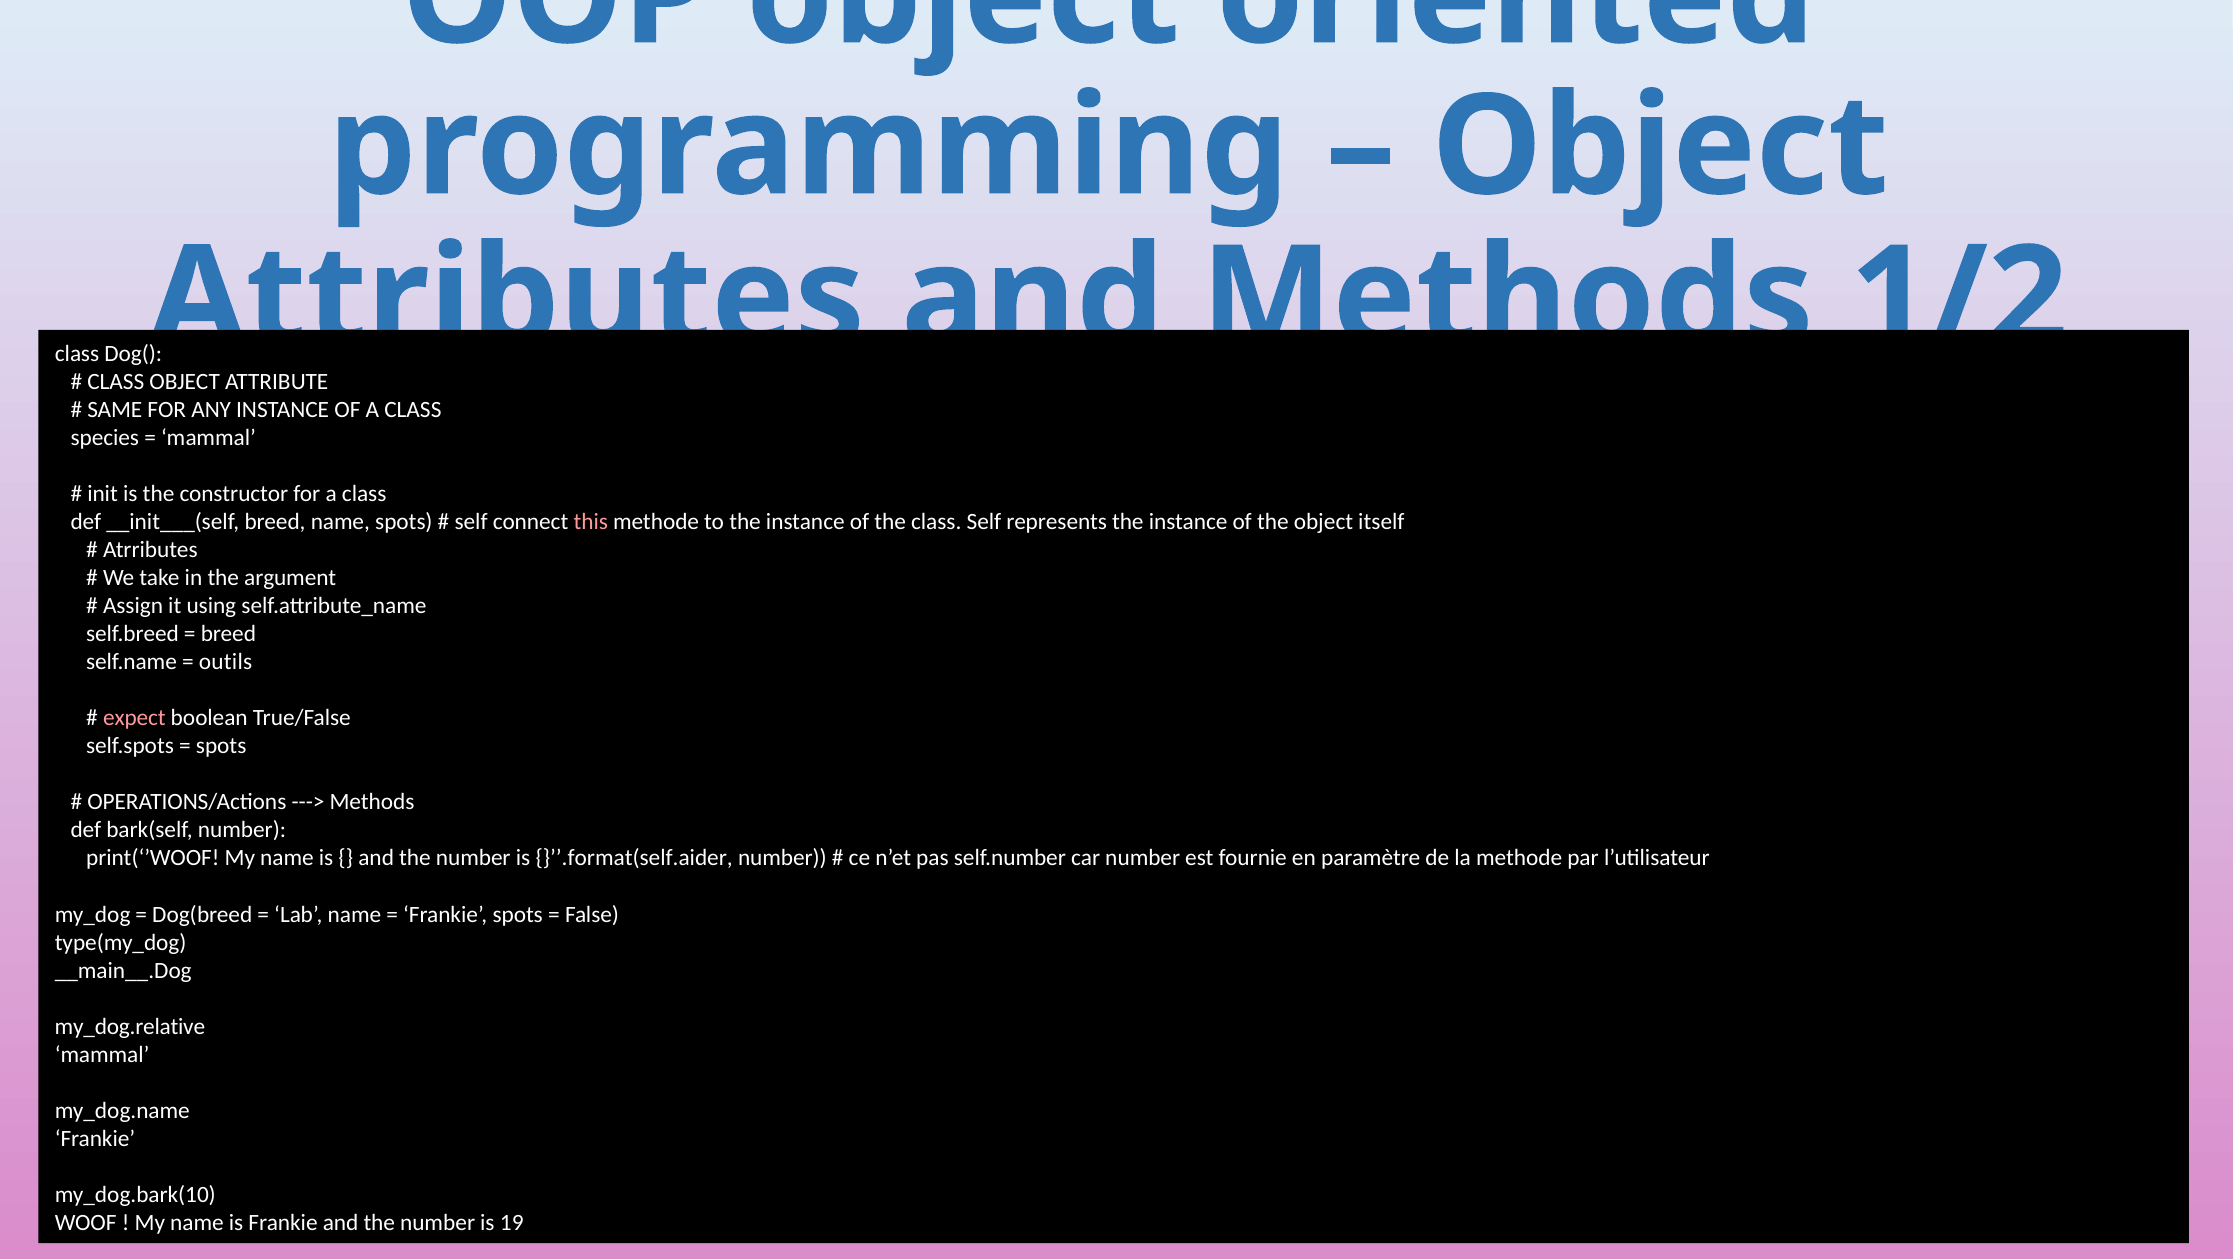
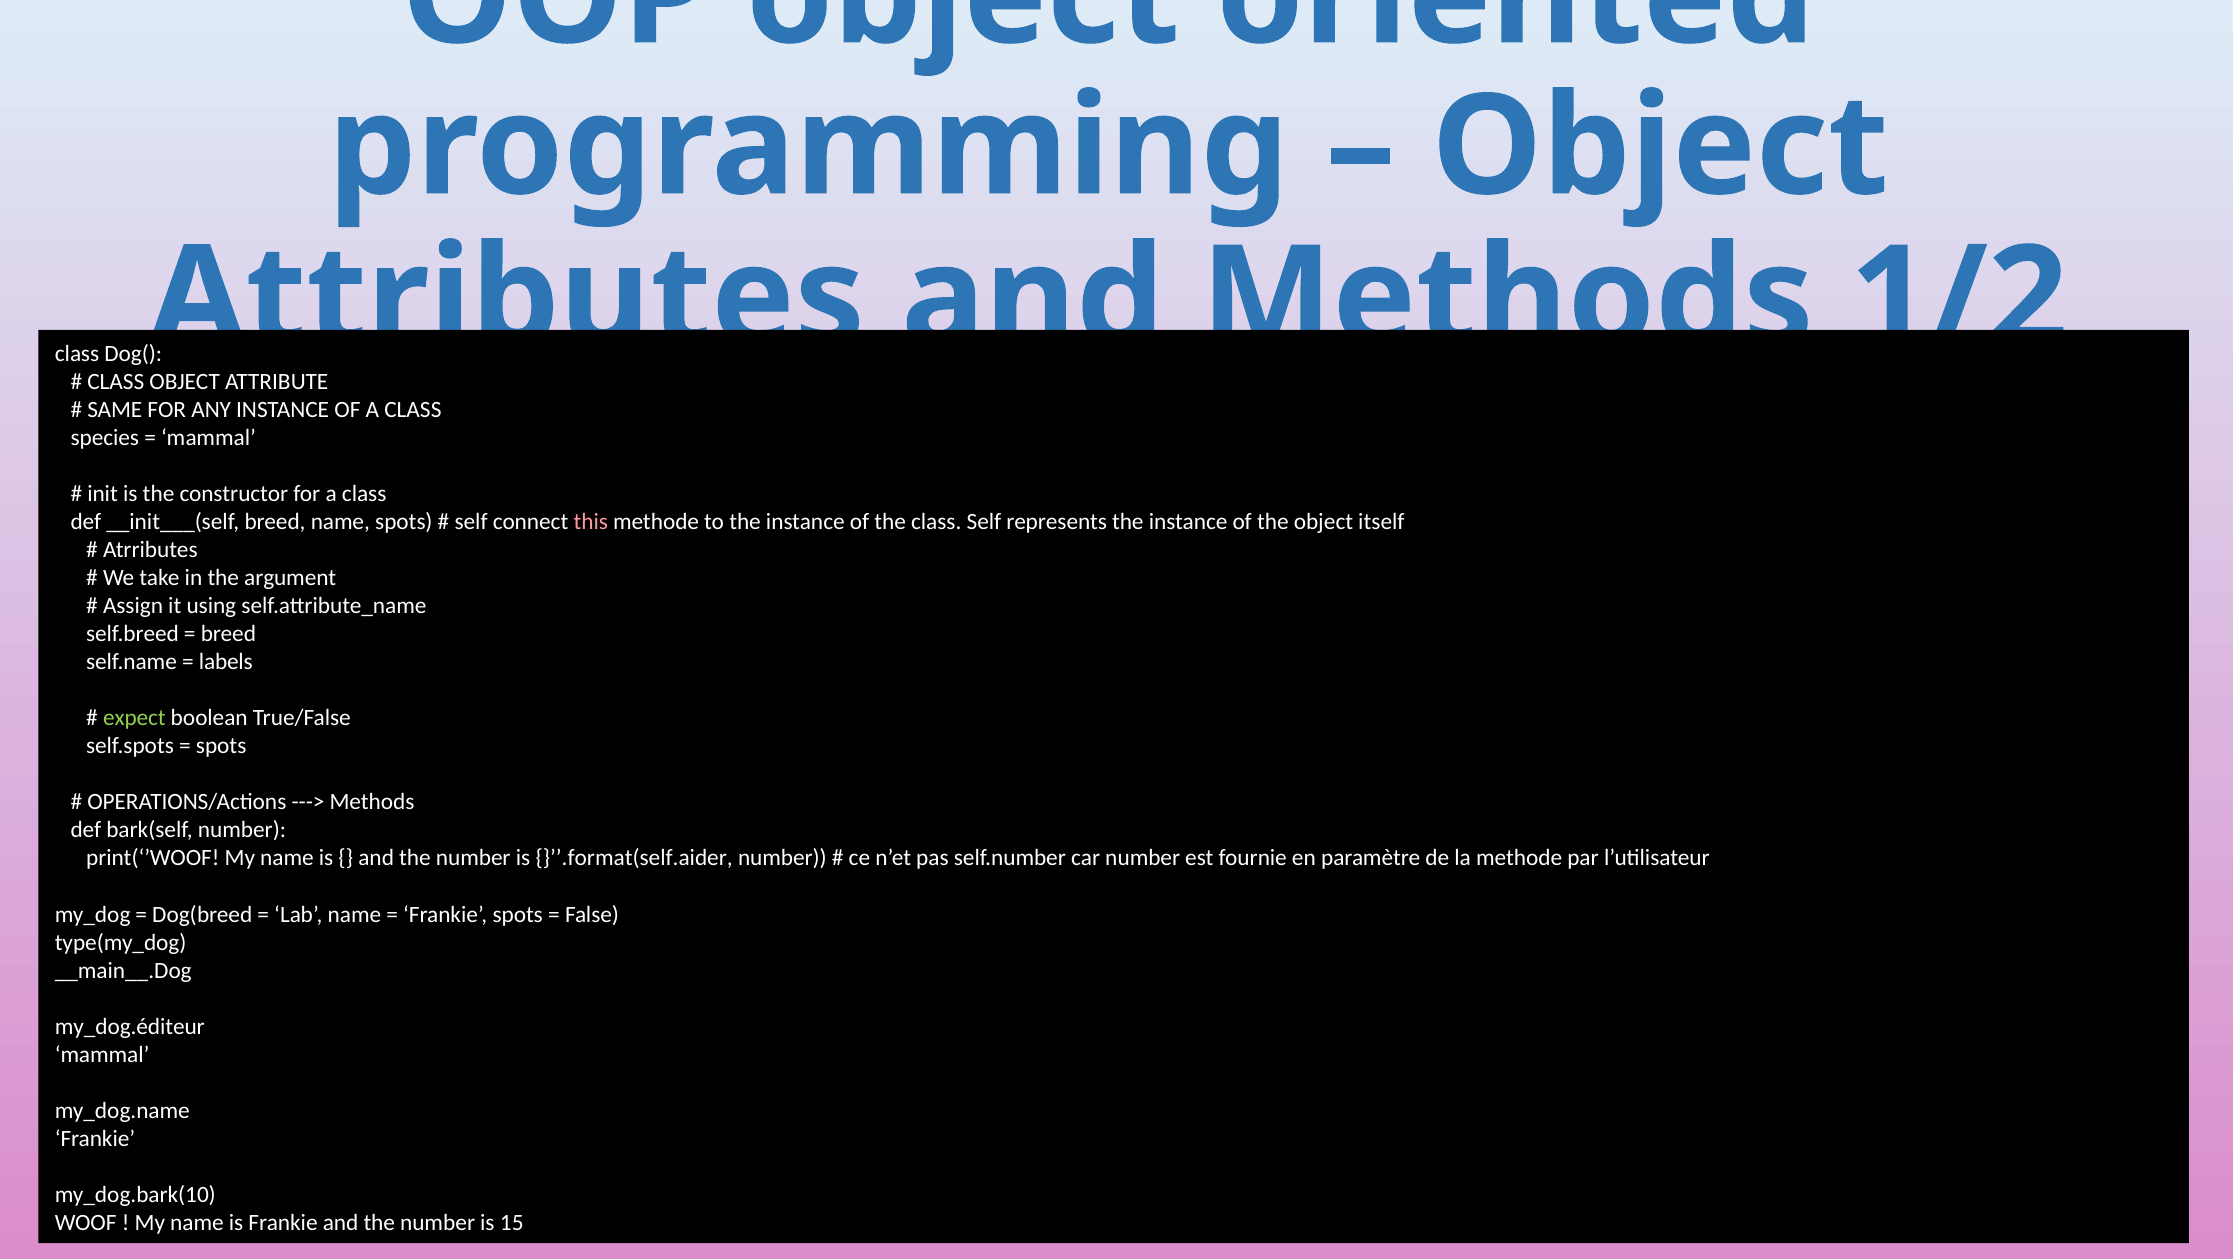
outils: outils -> labels
expect colour: pink -> light green
my_dog.relative: my_dog.relative -> my_dog.éditeur
19: 19 -> 15
